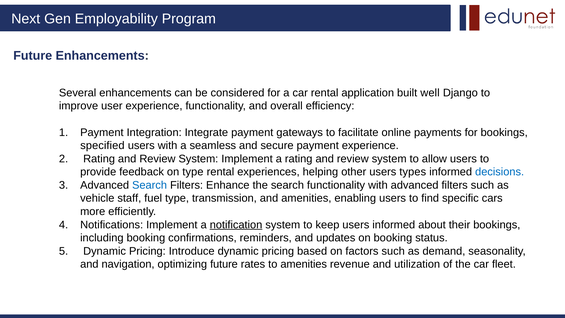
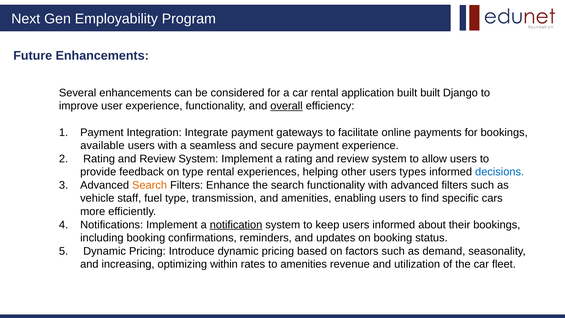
built well: well -> built
overall underline: none -> present
specified: specified -> available
Search at (150, 185) colour: blue -> orange
navigation: navigation -> increasing
optimizing future: future -> within
